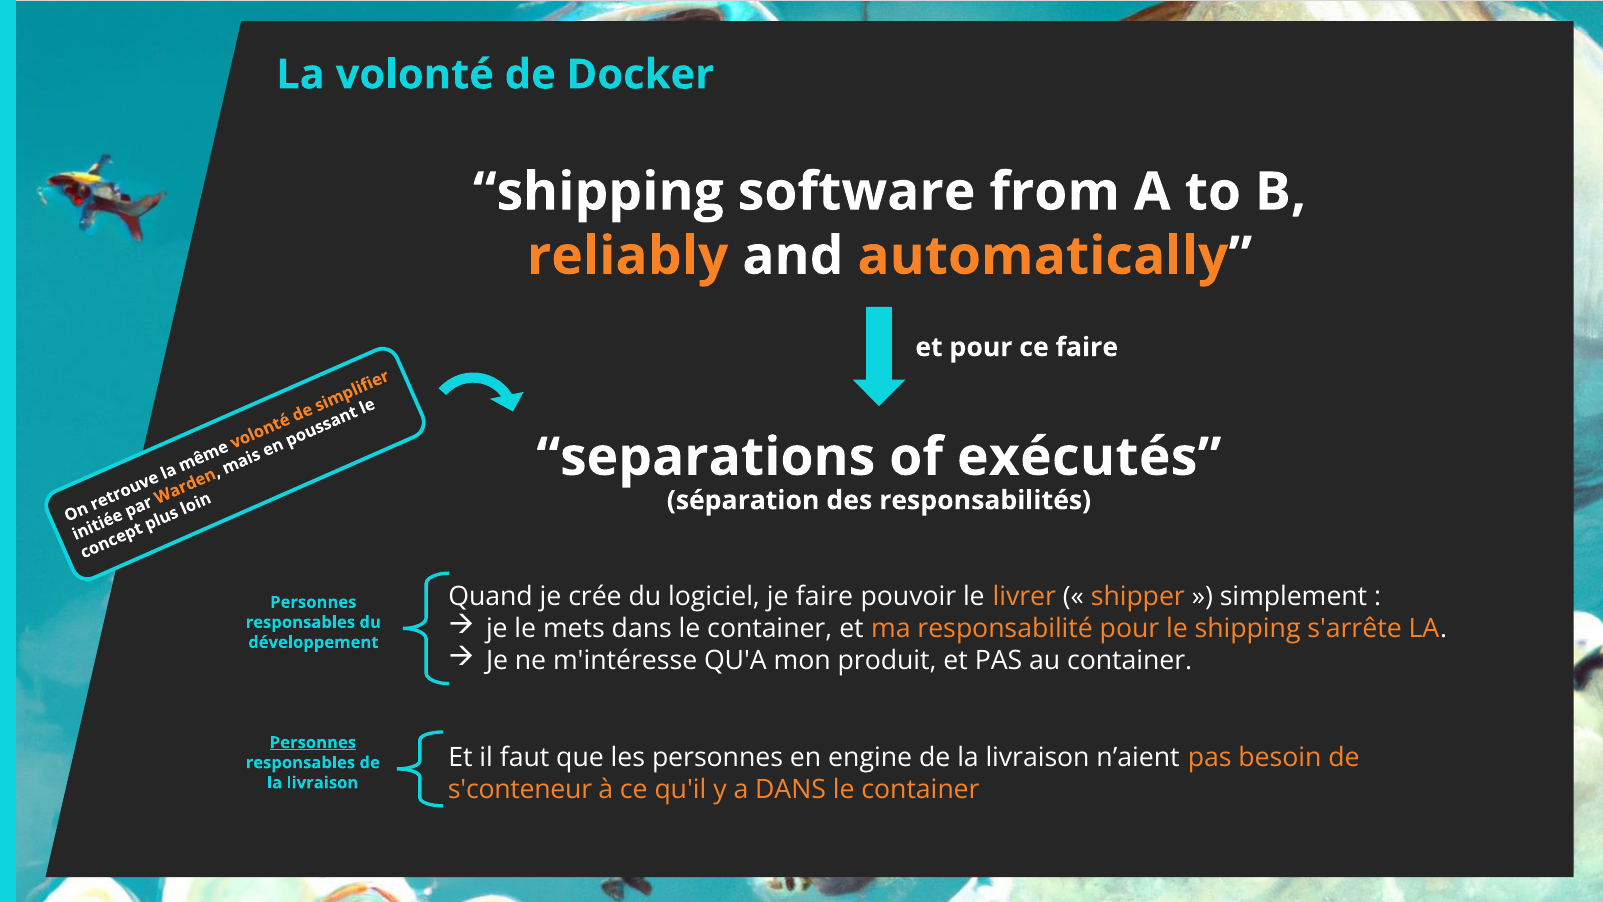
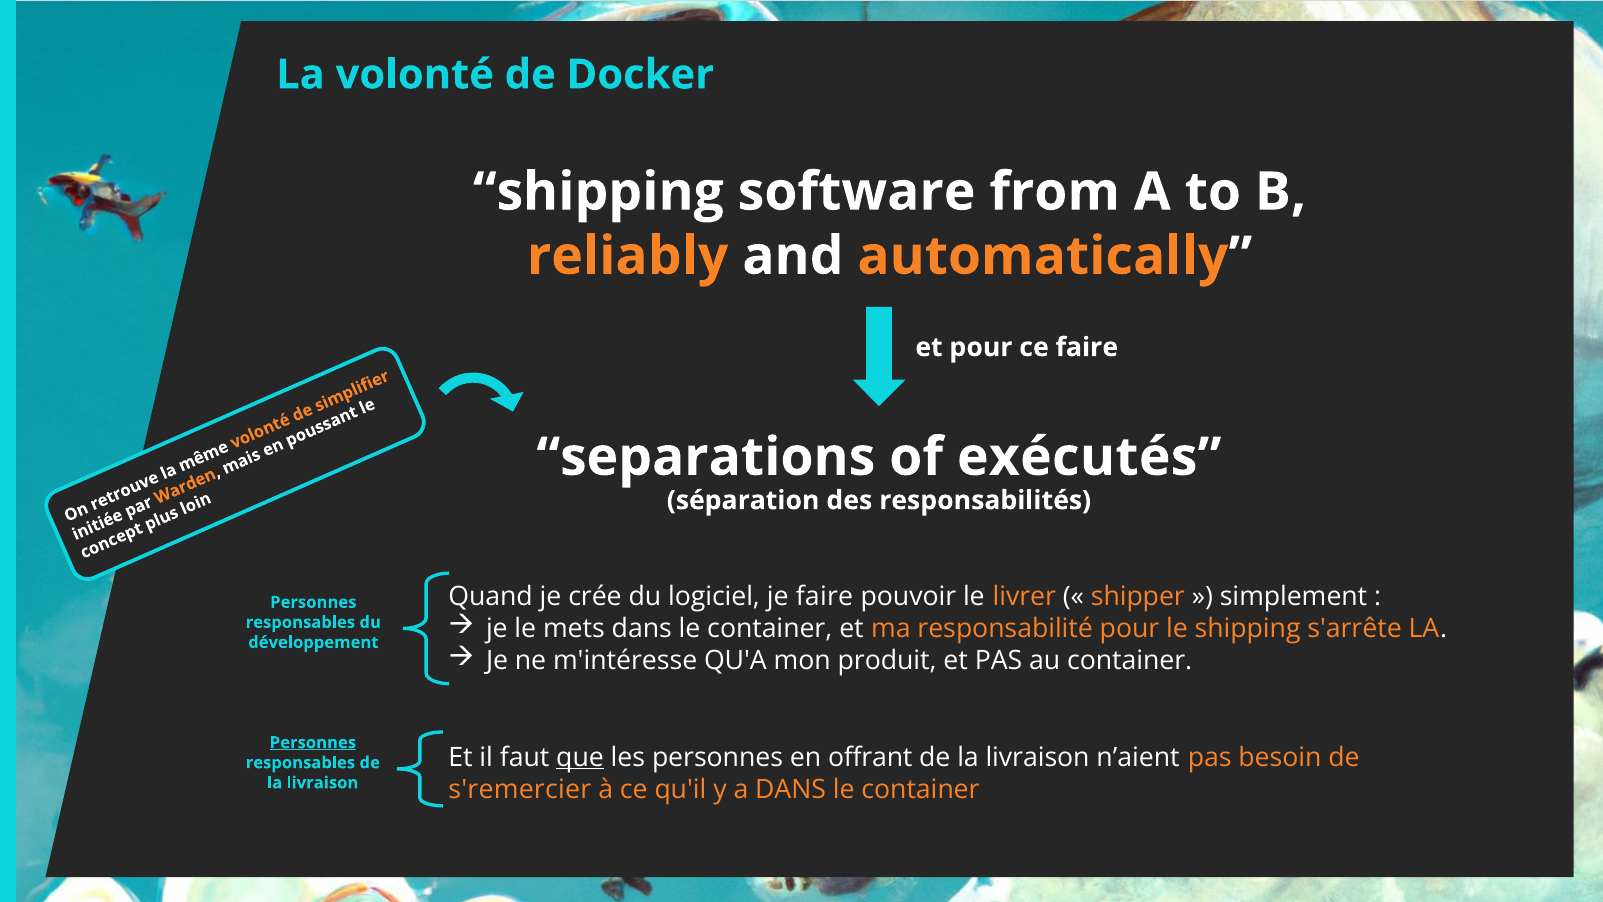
que underline: none -> present
engine: engine -> offrant
s'conteneur: s'conteneur -> s'remercier
